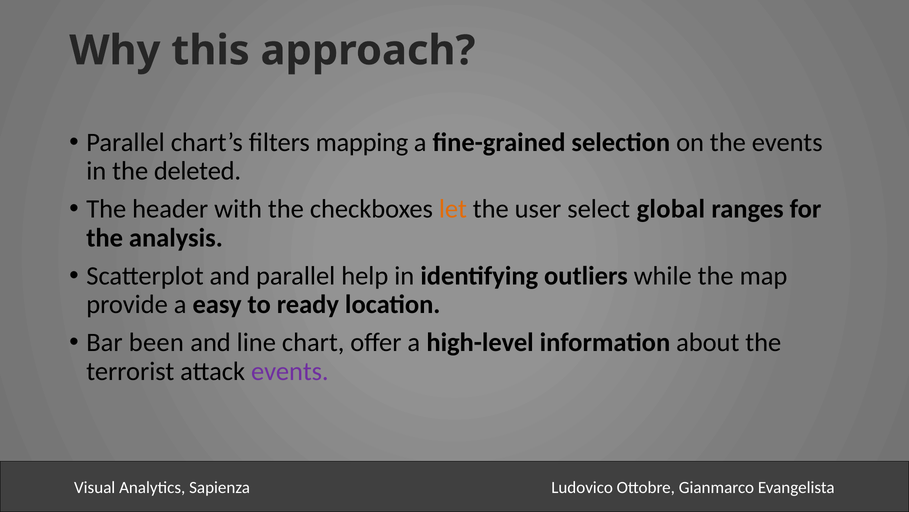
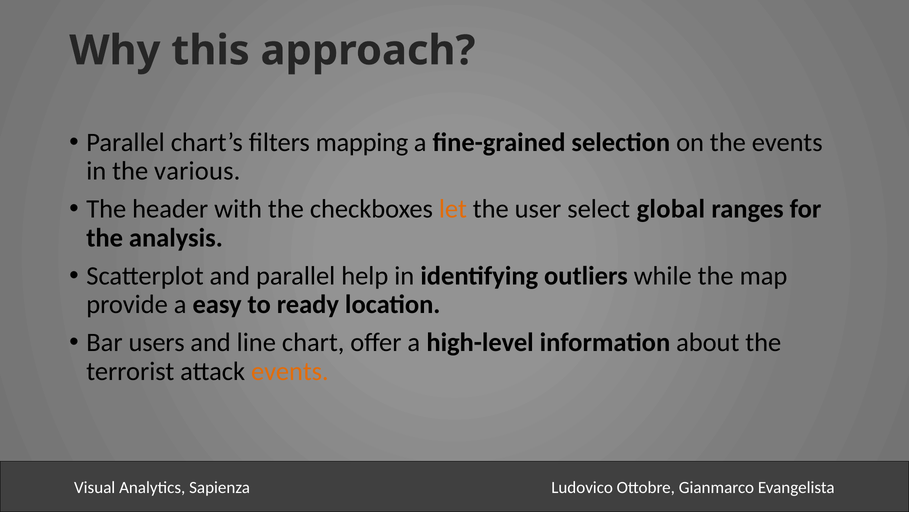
deleted: deleted -> various
been: been -> users
events at (290, 371) colour: purple -> orange
